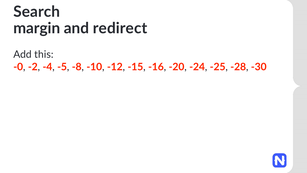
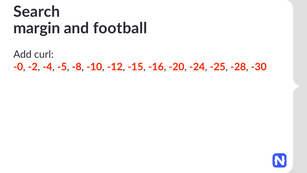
redirect: redirect -> football
this: this -> curl
